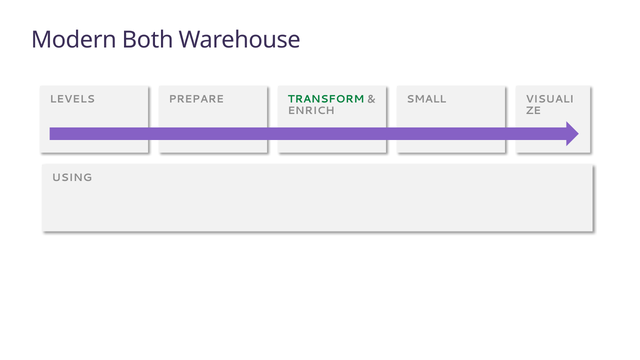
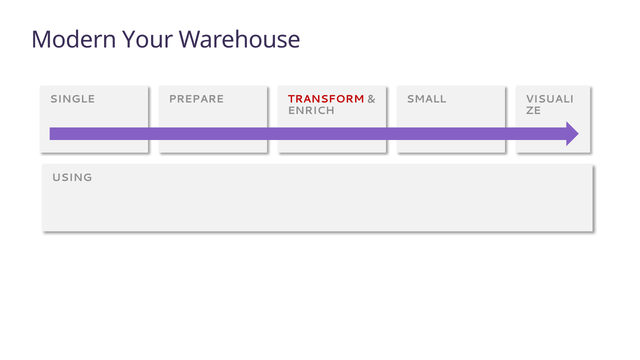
Both: Both -> Your
LEVELS: LEVELS -> SINGLE
TRANSFORM colour: green -> red
